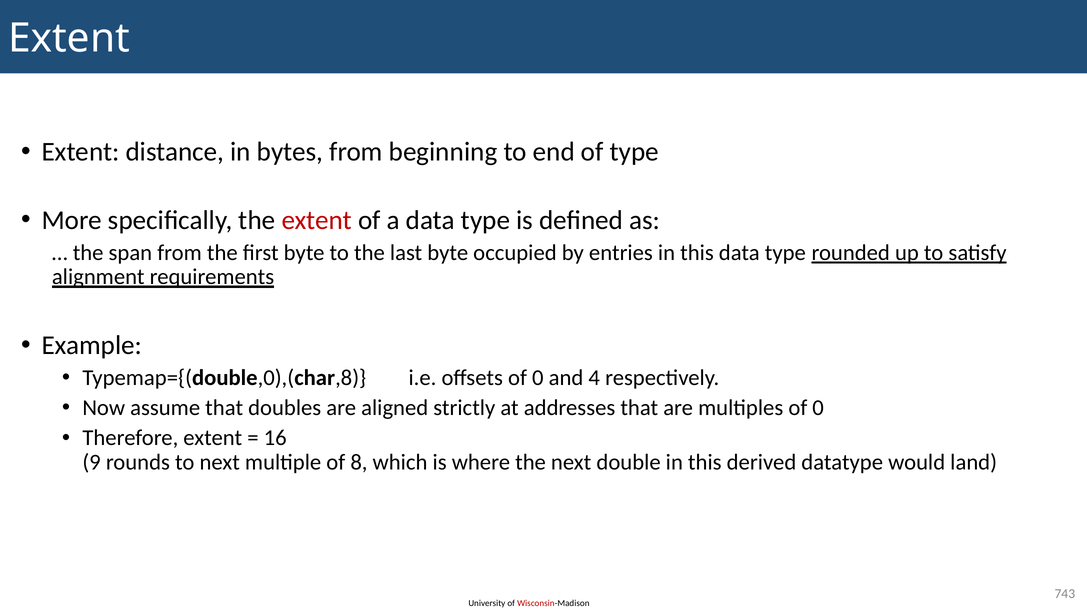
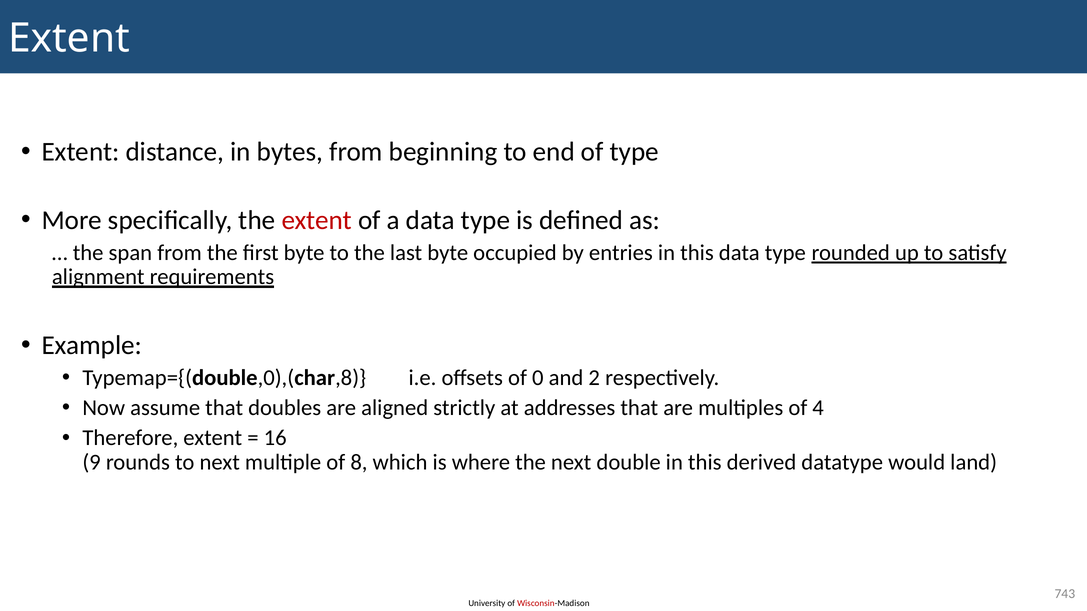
4: 4 -> 2
multiples of 0: 0 -> 4
